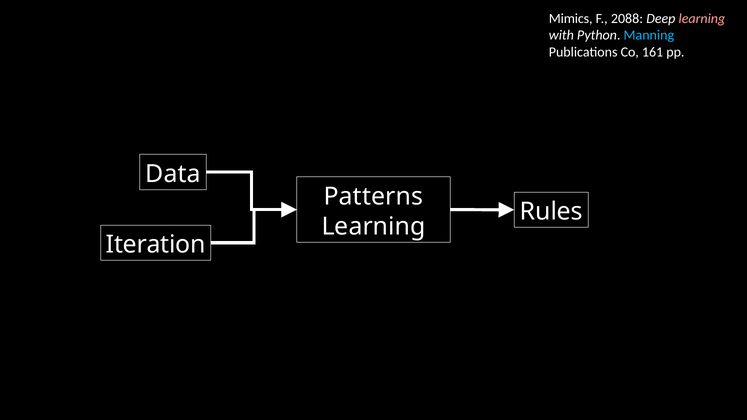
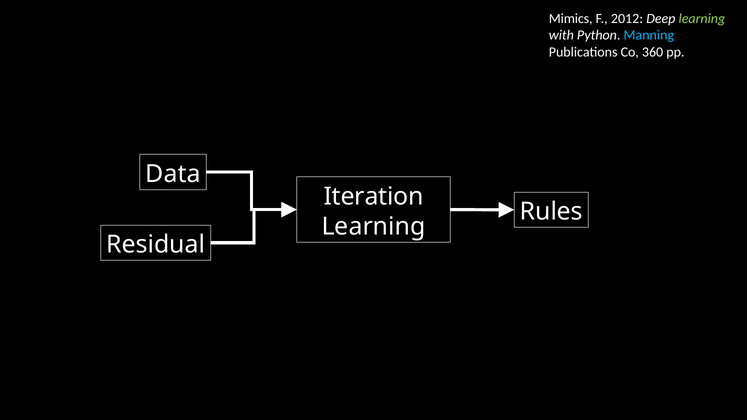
2088: 2088 -> 2012
learning at (702, 18) colour: pink -> light green
161: 161 -> 360
Patterns: Patterns -> Iteration
Iteration: Iteration -> Residual
